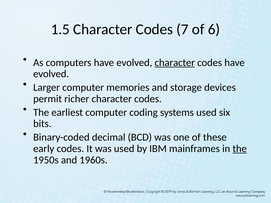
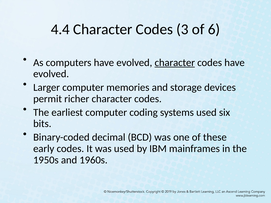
1.5: 1.5 -> 4.4
7: 7 -> 3
the at (240, 149) underline: present -> none
